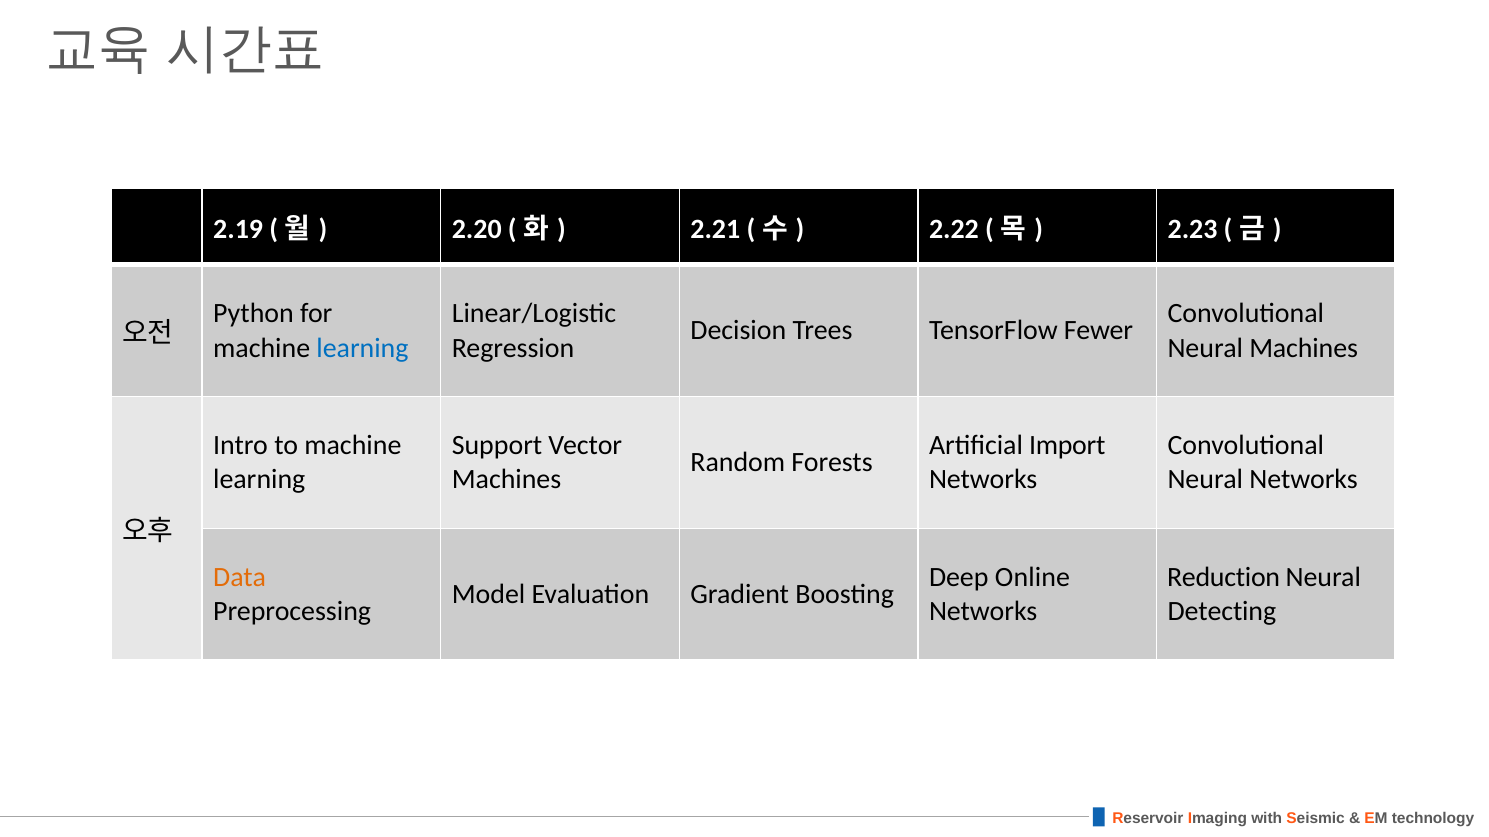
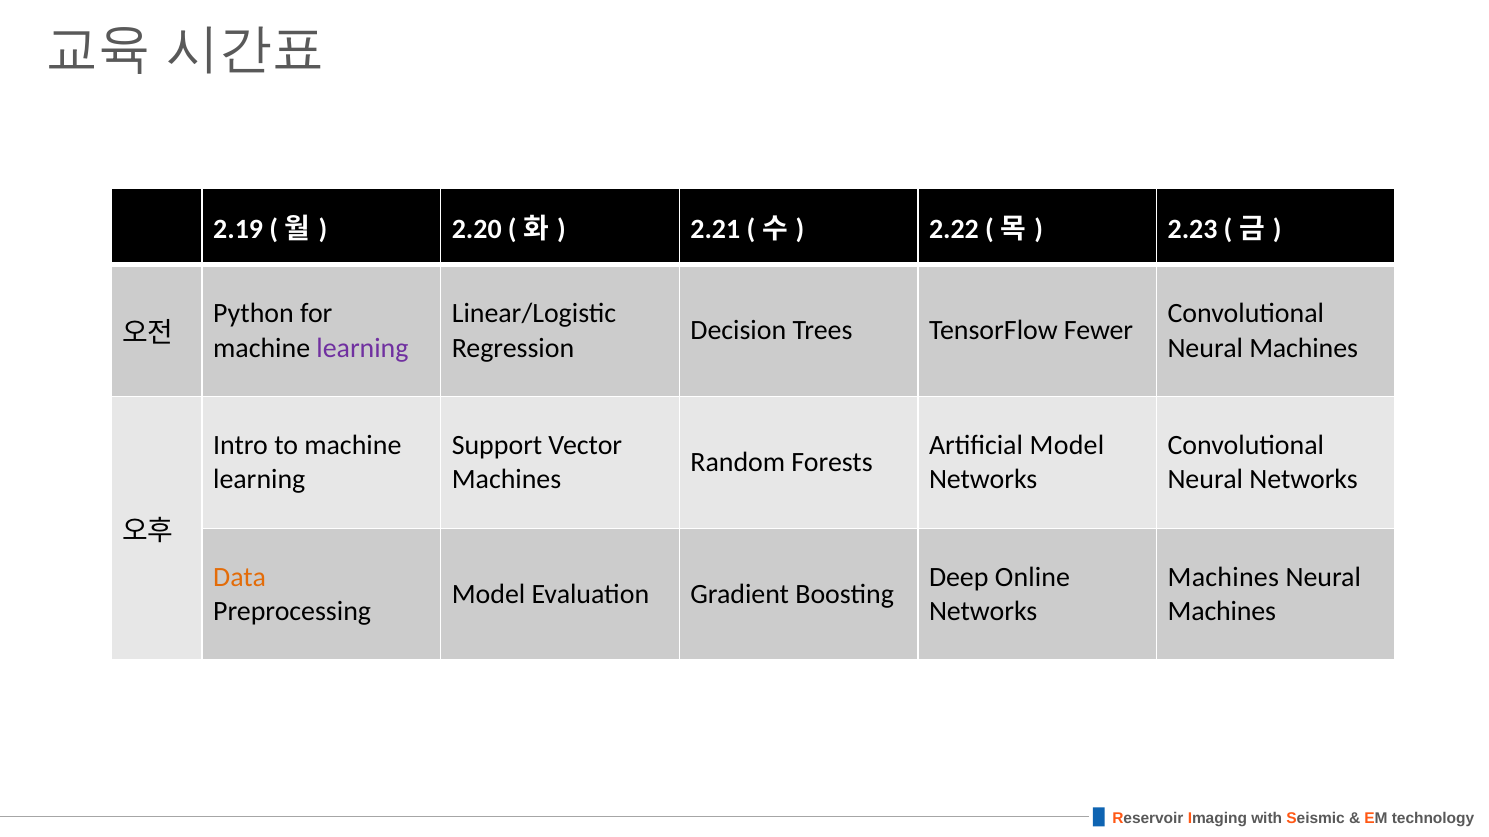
learning at (362, 348) colour: blue -> purple
Artificial Import: Import -> Model
Reduction at (1224, 578): Reduction -> Machines
Detecting at (1222, 612): Detecting -> Machines
